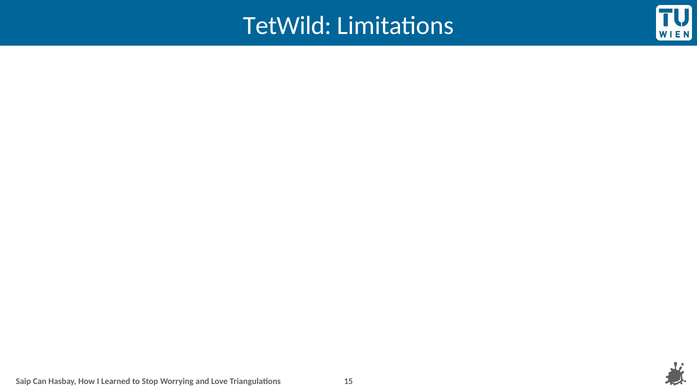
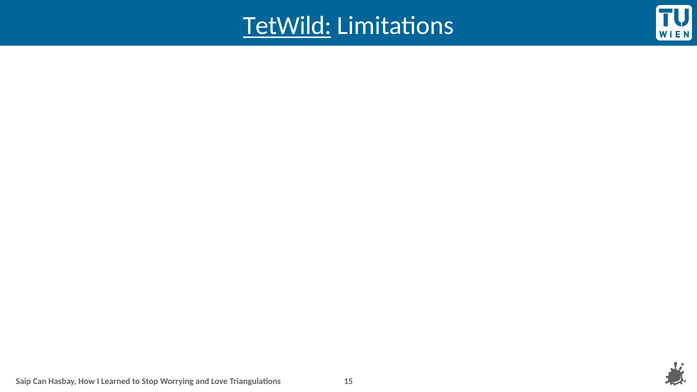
TetWild underline: none -> present
